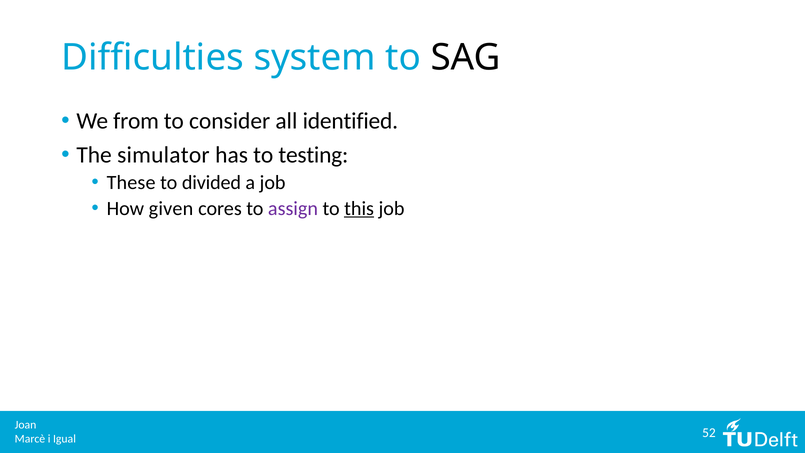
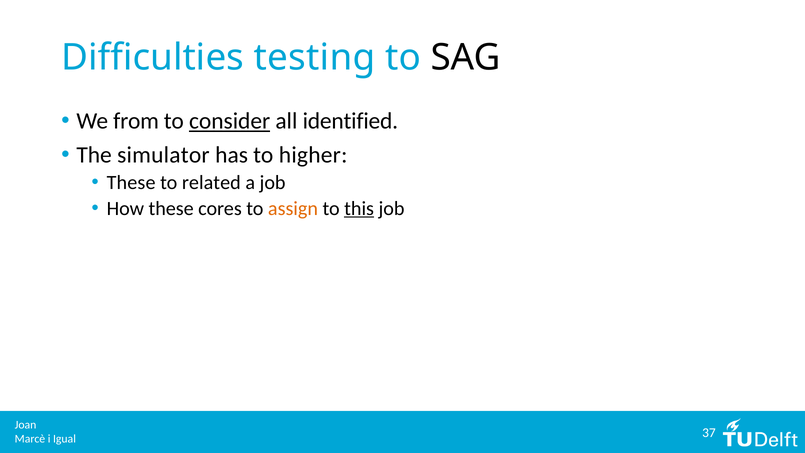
system: system -> testing
consider underline: none -> present
testing: testing -> higher
divided: divided -> related
How given: given -> these
assign colour: purple -> orange
52: 52 -> 37
